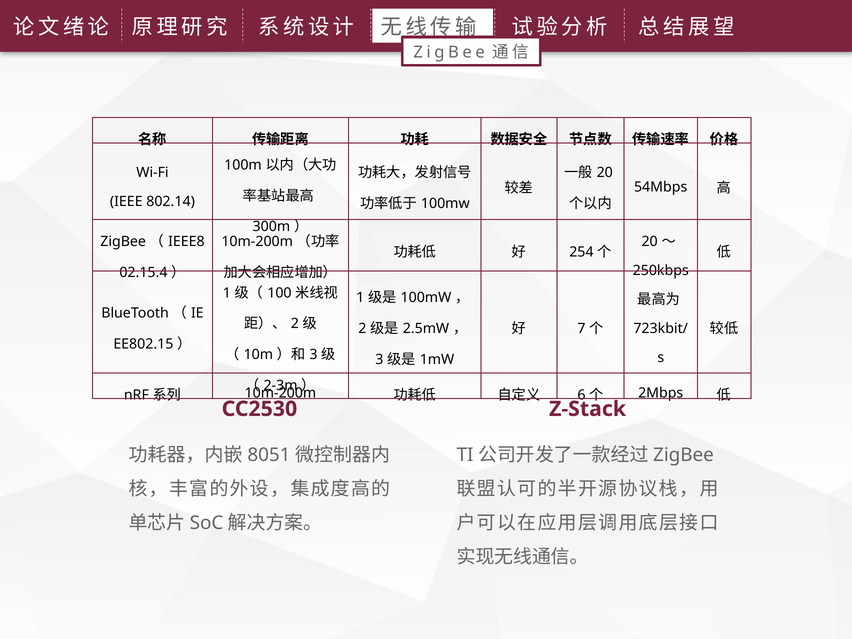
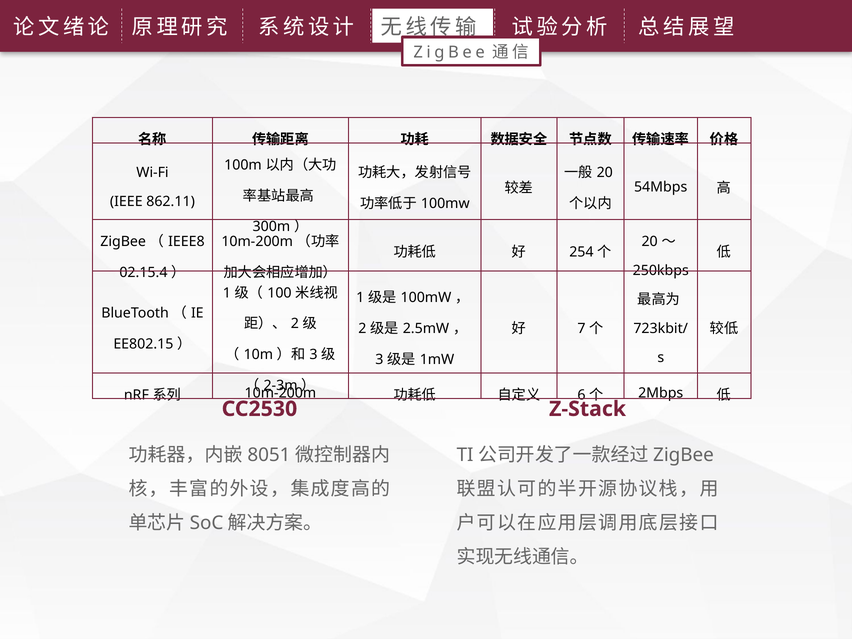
802.14: 802.14 -> 862.11
